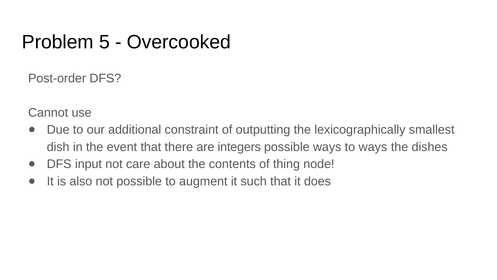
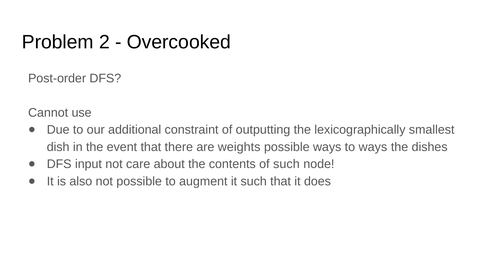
5: 5 -> 2
integers: integers -> weights
of thing: thing -> such
